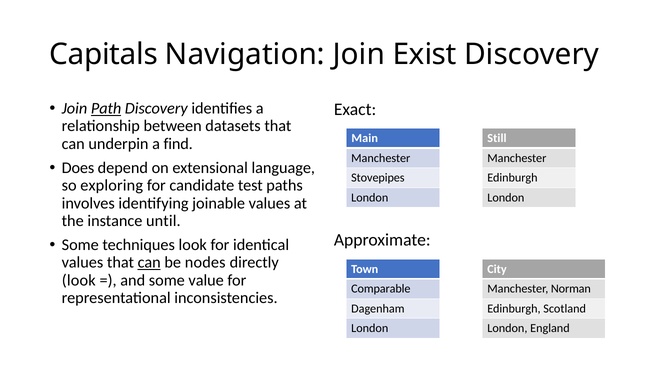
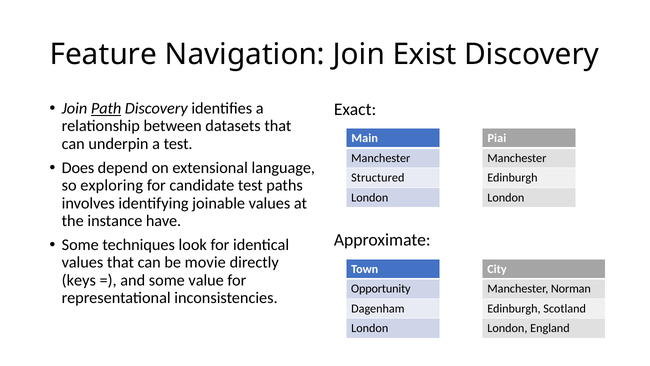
Capitals: Capitals -> Feature
Still: Still -> Piai
a find: find -> test
Stovepipes: Stovepipes -> Structured
until: until -> have
can at (149, 262) underline: present -> none
nodes: nodes -> movie
look at (79, 280): look -> keys
Comparable: Comparable -> Opportunity
